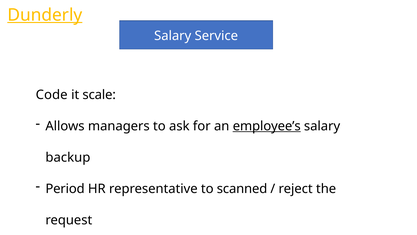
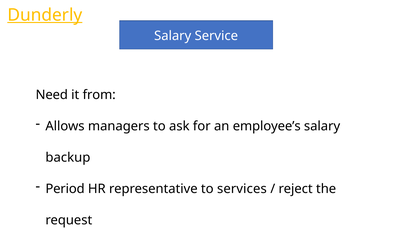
Code: Code -> Need
scale: scale -> from
employee’s underline: present -> none
scanned: scanned -> services
